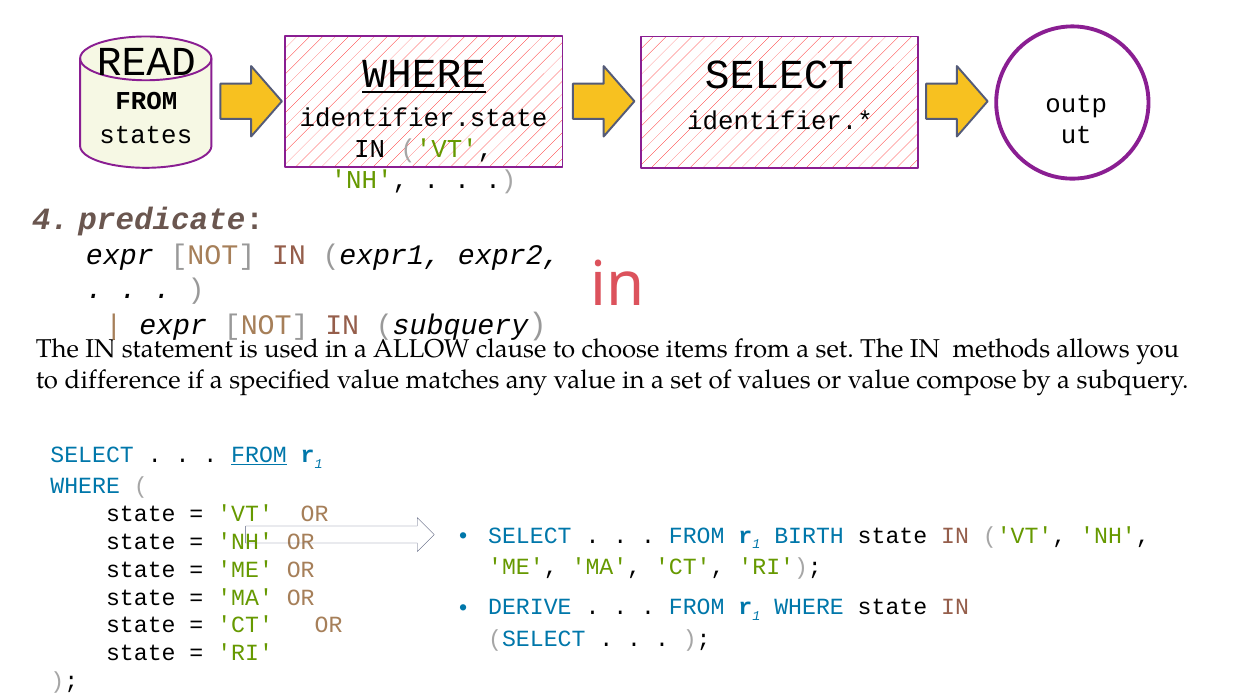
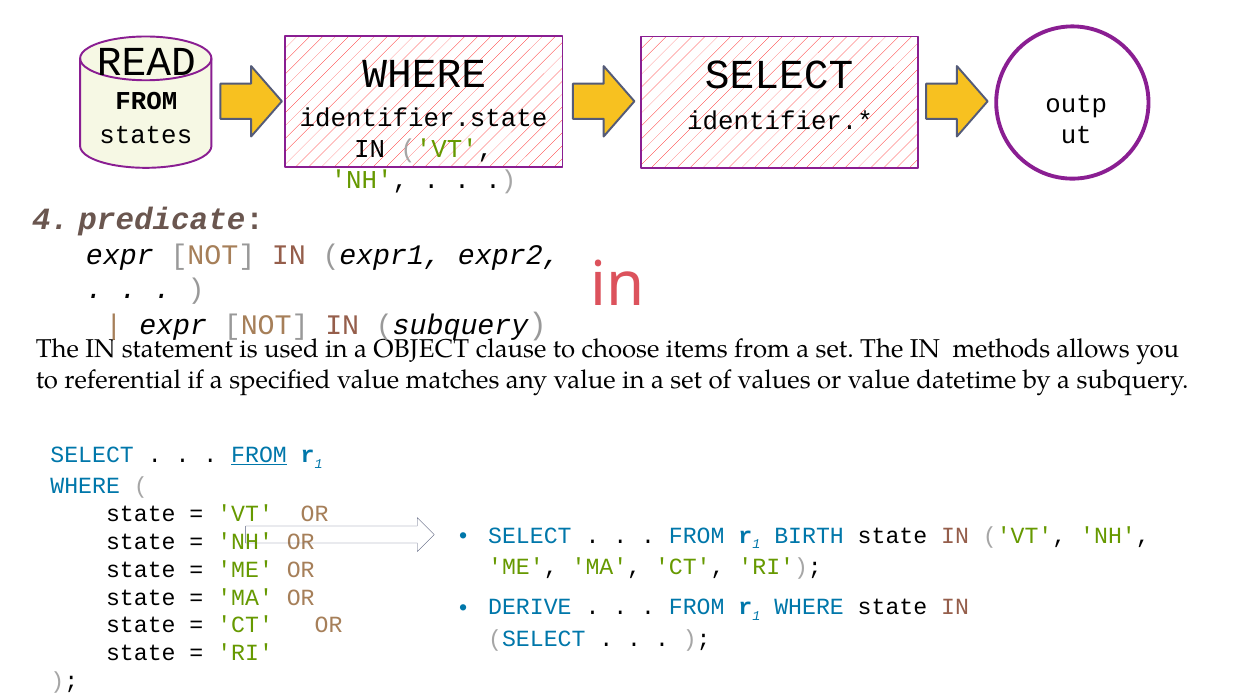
WHERE at (424, 74) underline: present -> none
ALLOW: ALLOW -> OBJECT
difference: difference -> referential
compose: compose -> datetime
